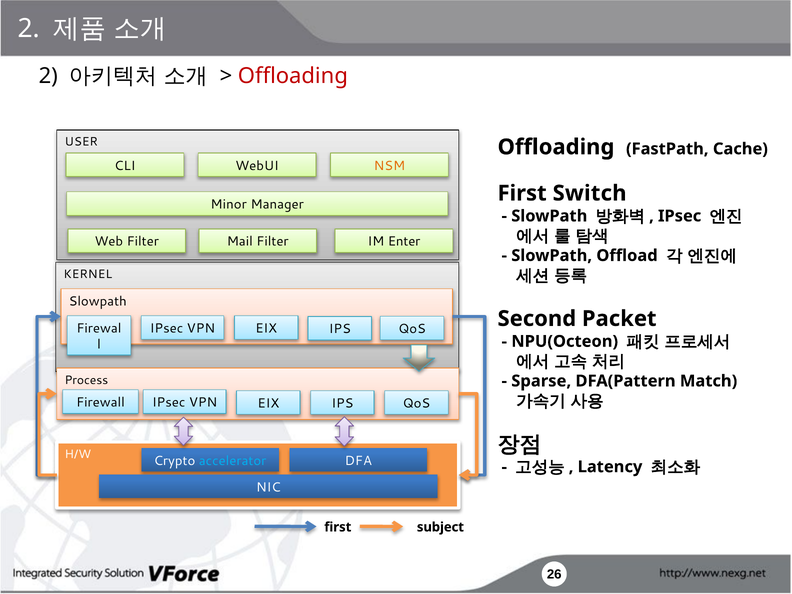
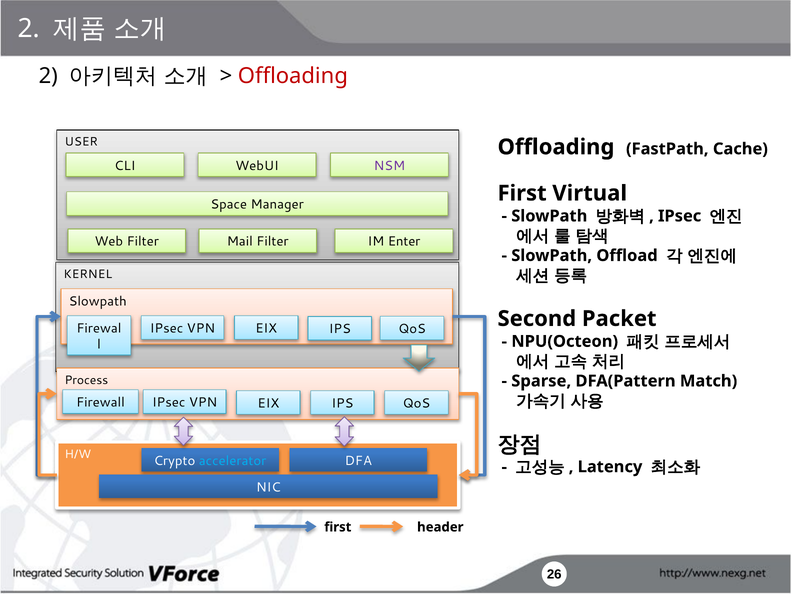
NSM colour: orange -> purple
Switch: Switch -> Virtual
Minor: Minor -> Space
subject: subject -> header
